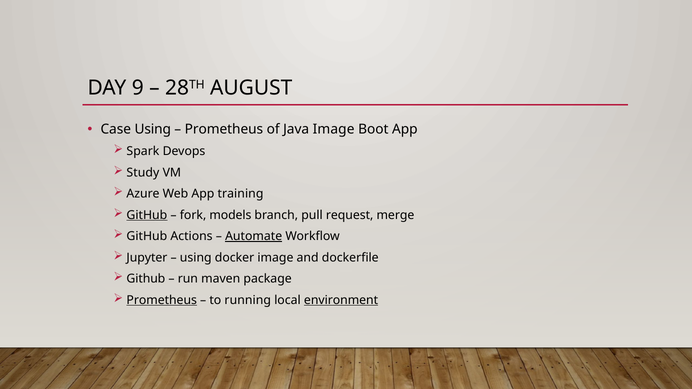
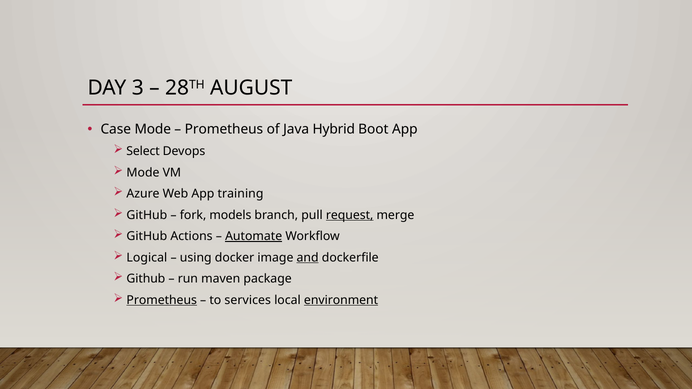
9: 9 -> 3
Case Using: Using -> Mode
Java Image: Image -> Hybrid
Spark: Spark -> Select
Study at (143, 173): Study -> Mode
GitHub at (147, 215) underline: present -> none
request underline: none -> present
Jupyter: Jupyter -> Logical
and underline: none -> present
running: running -> services
